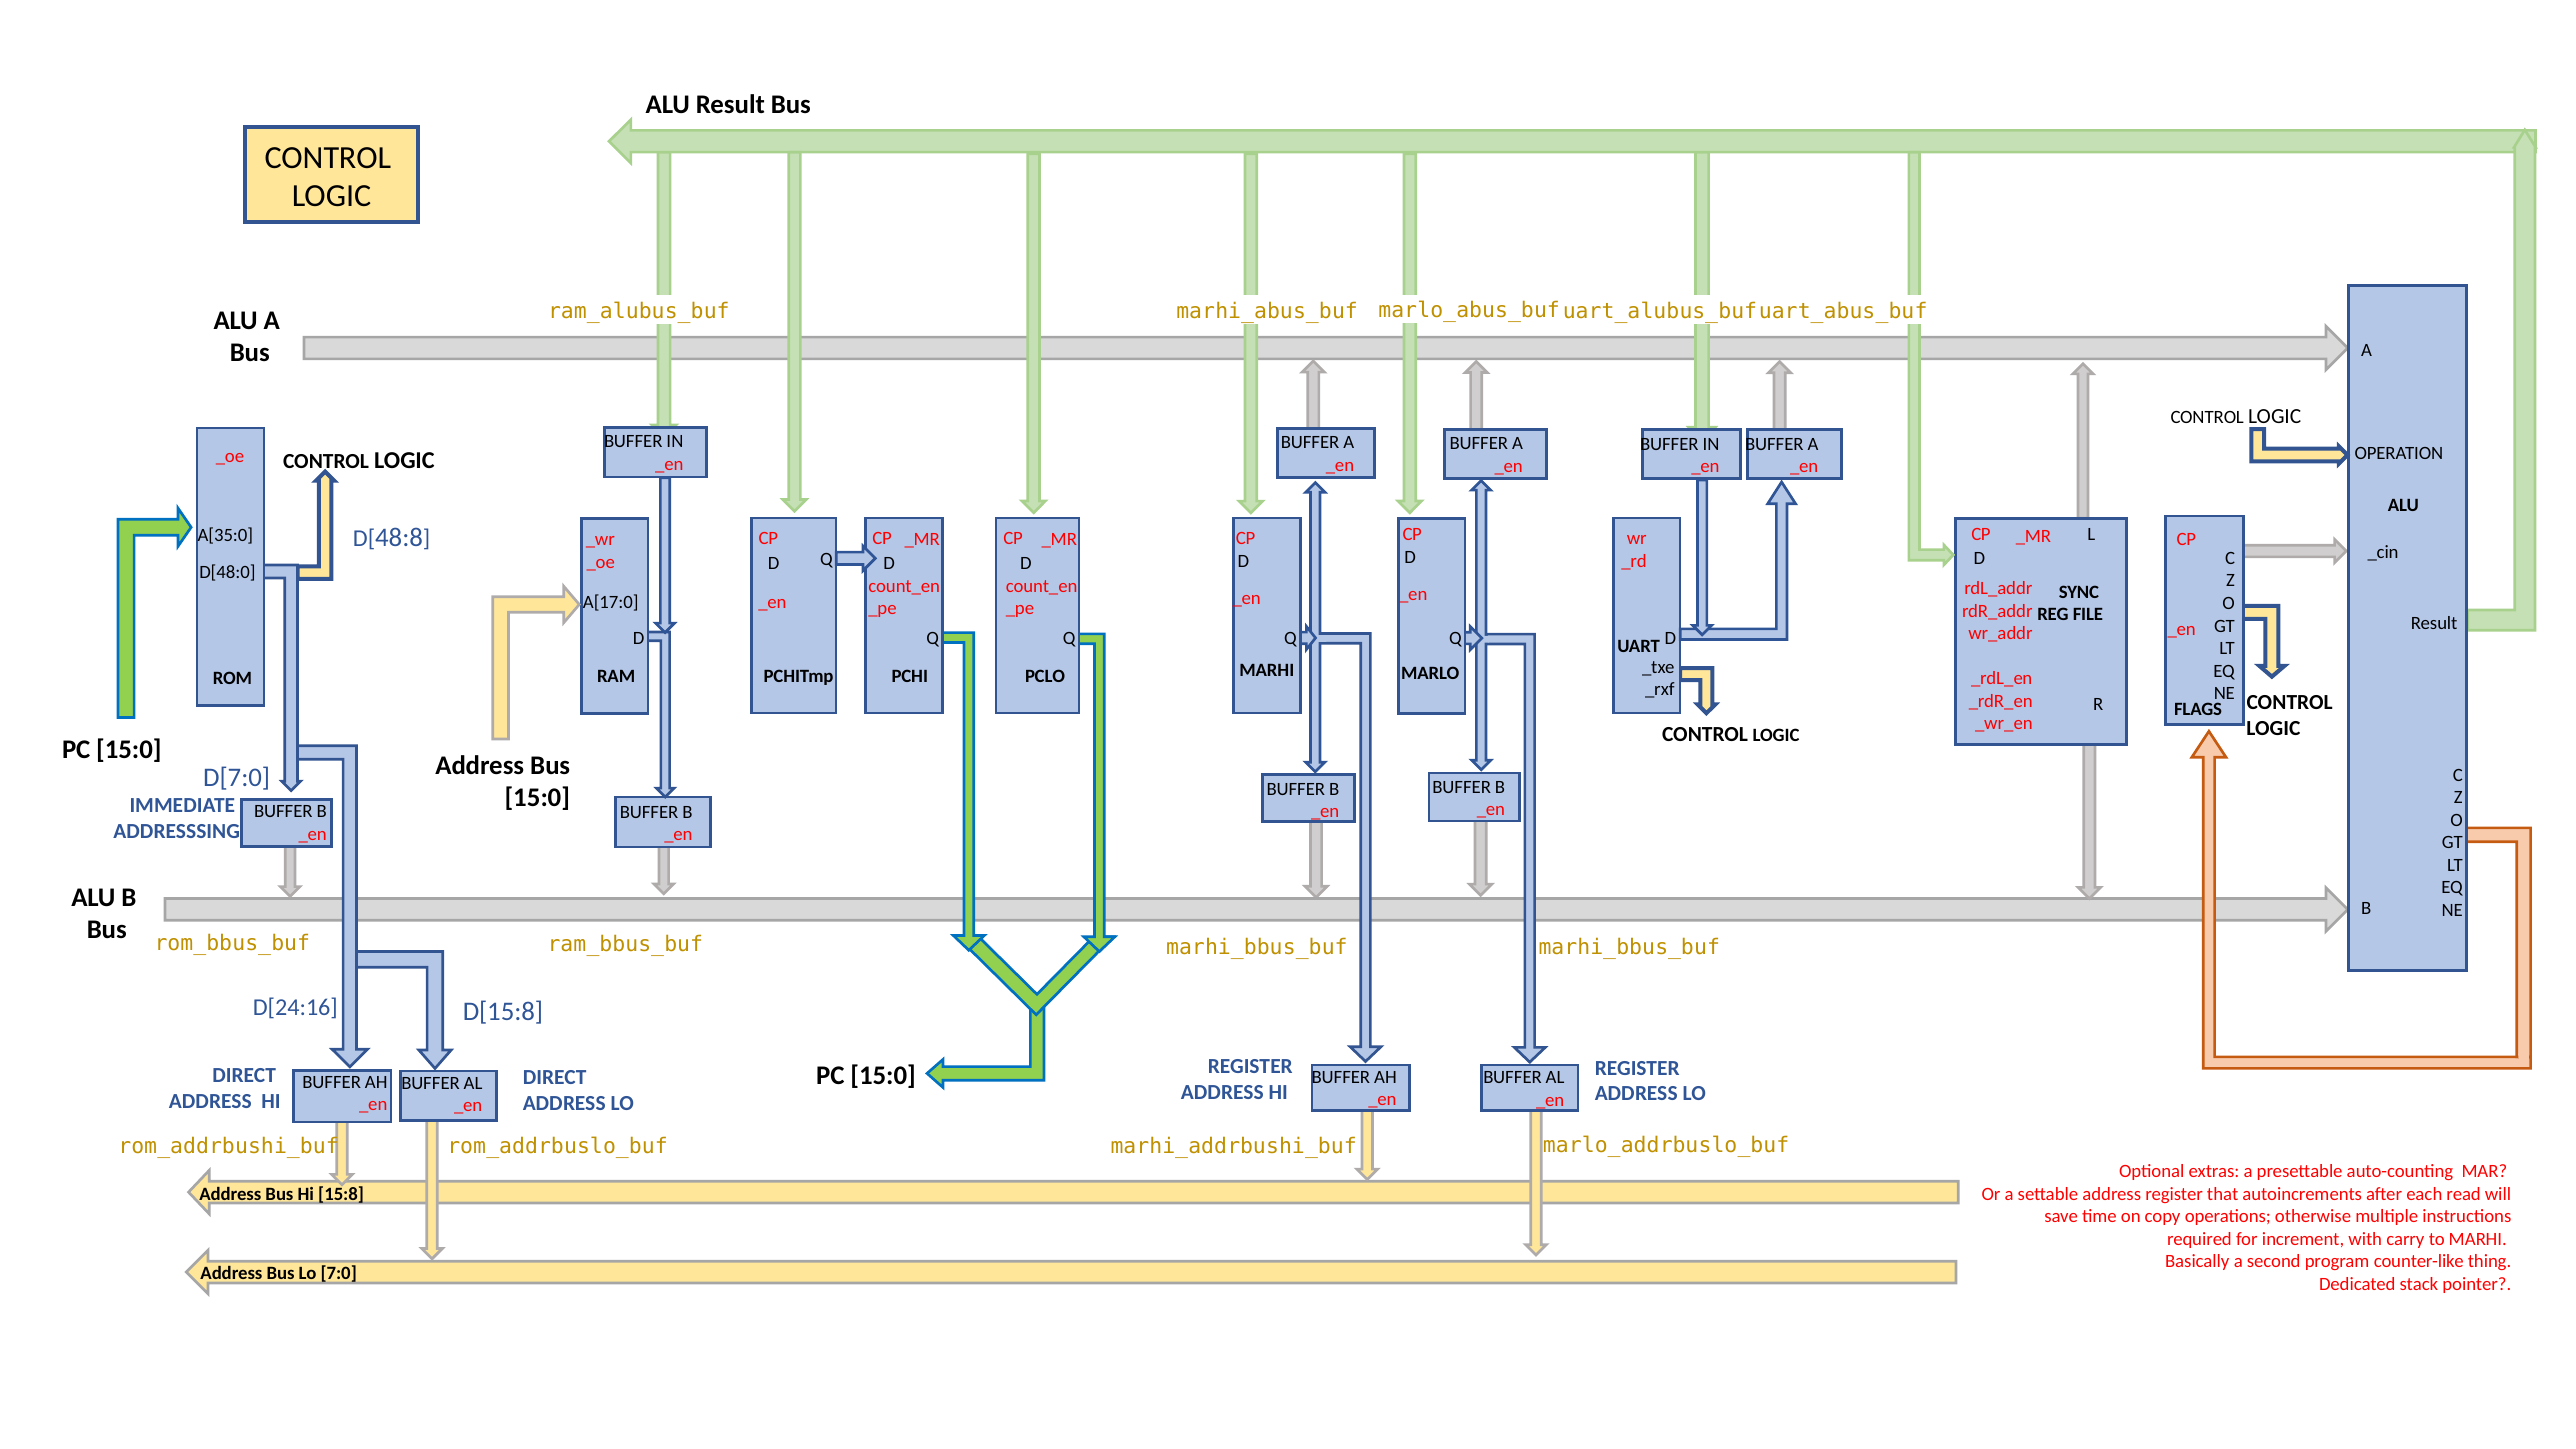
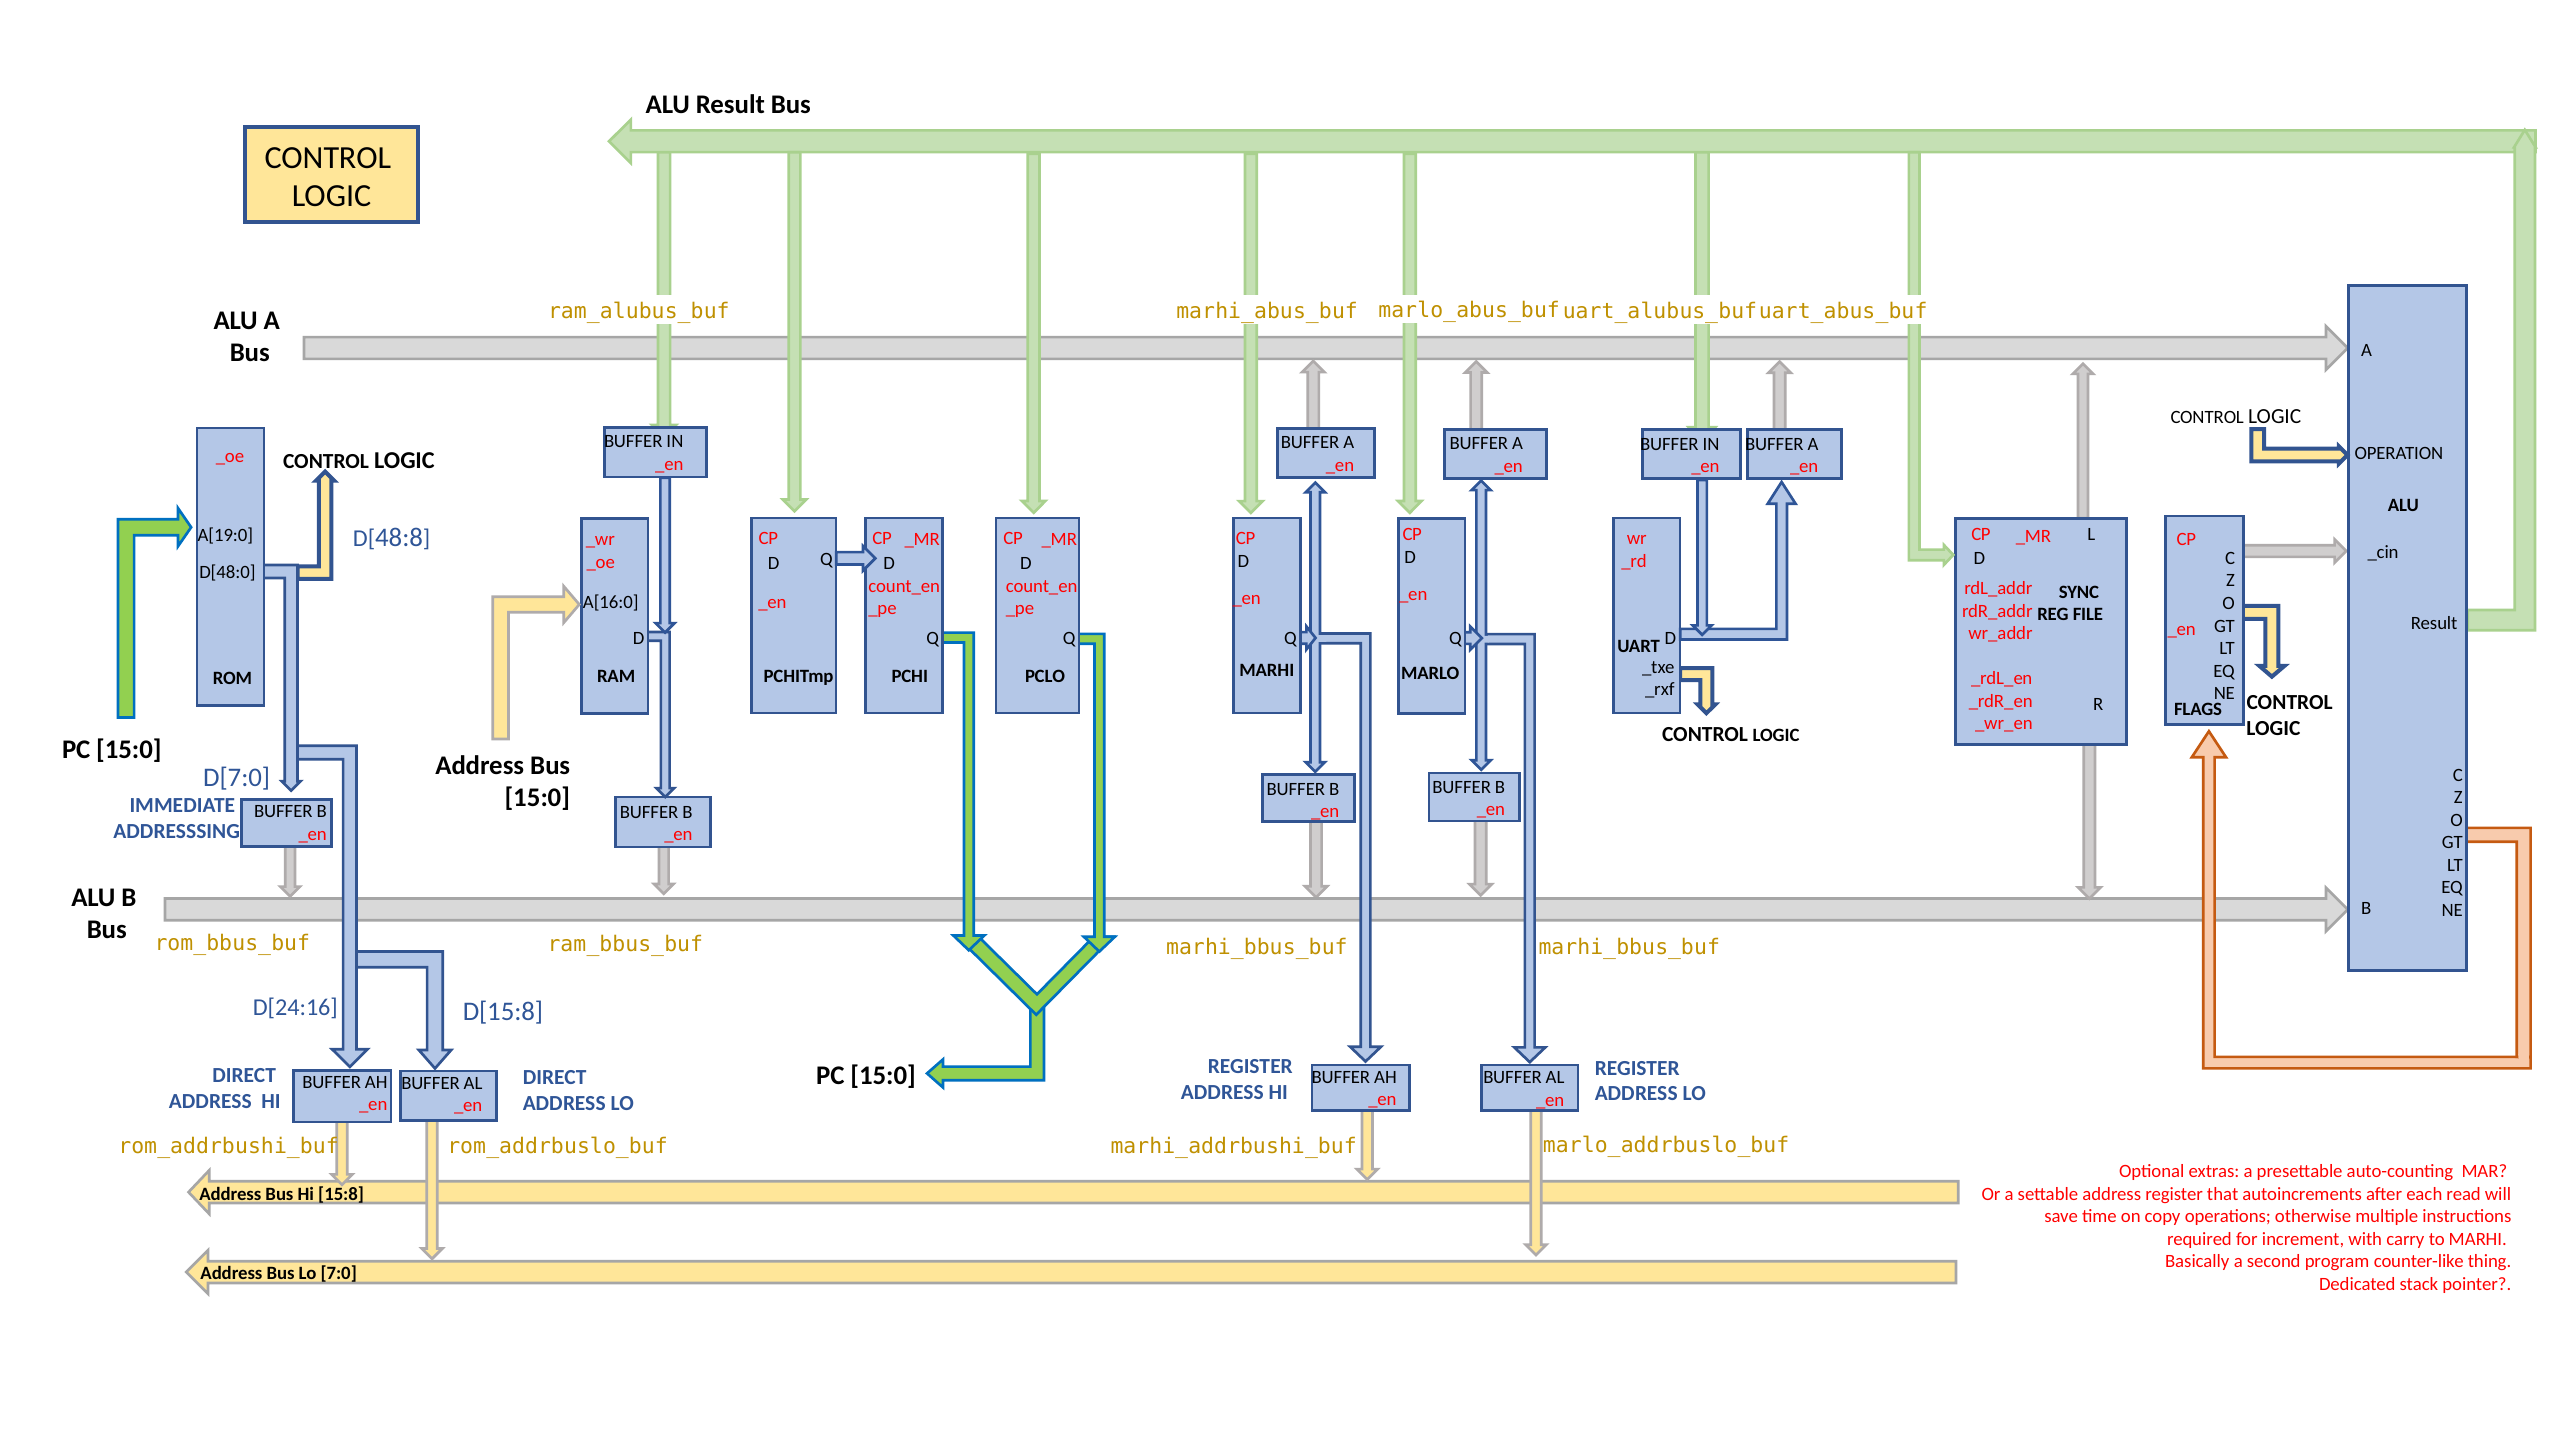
A[35:0: A[35:0 -> A[19:0
A[17:0: A[17:0 -> A[16:0
